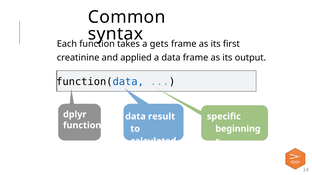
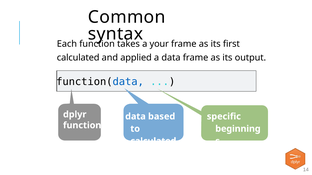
gets: gets -> your
creatinine at (78, 58): creatinine -> calculated
result: result -> based
